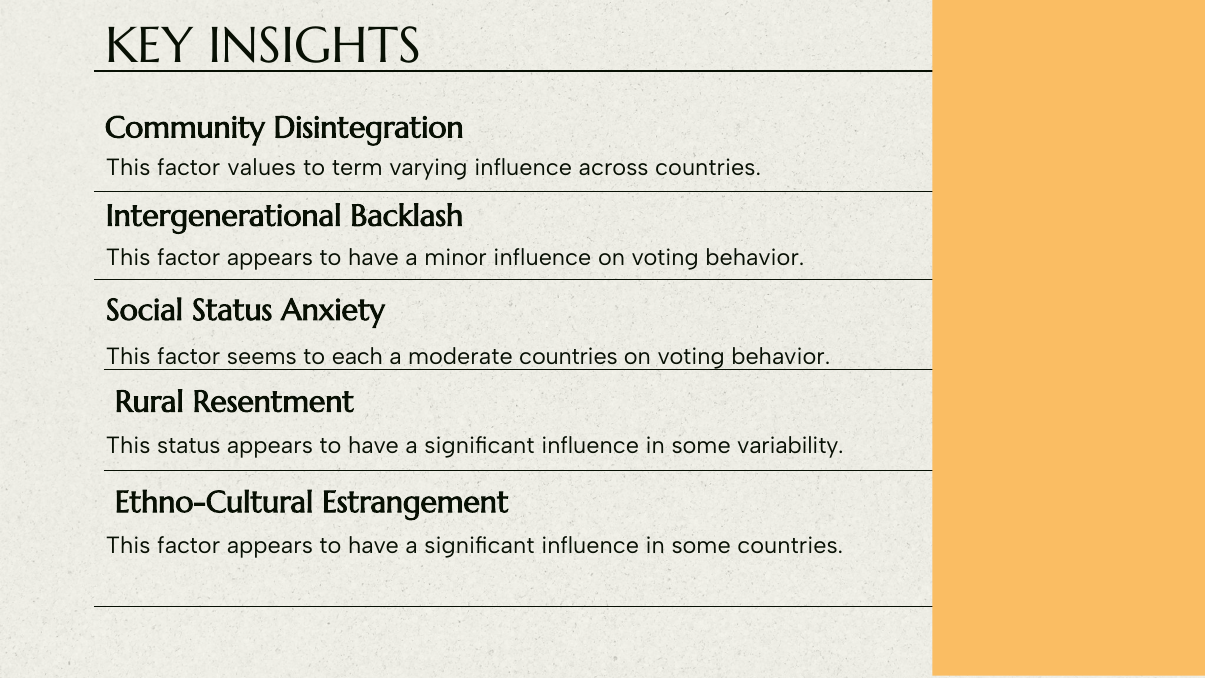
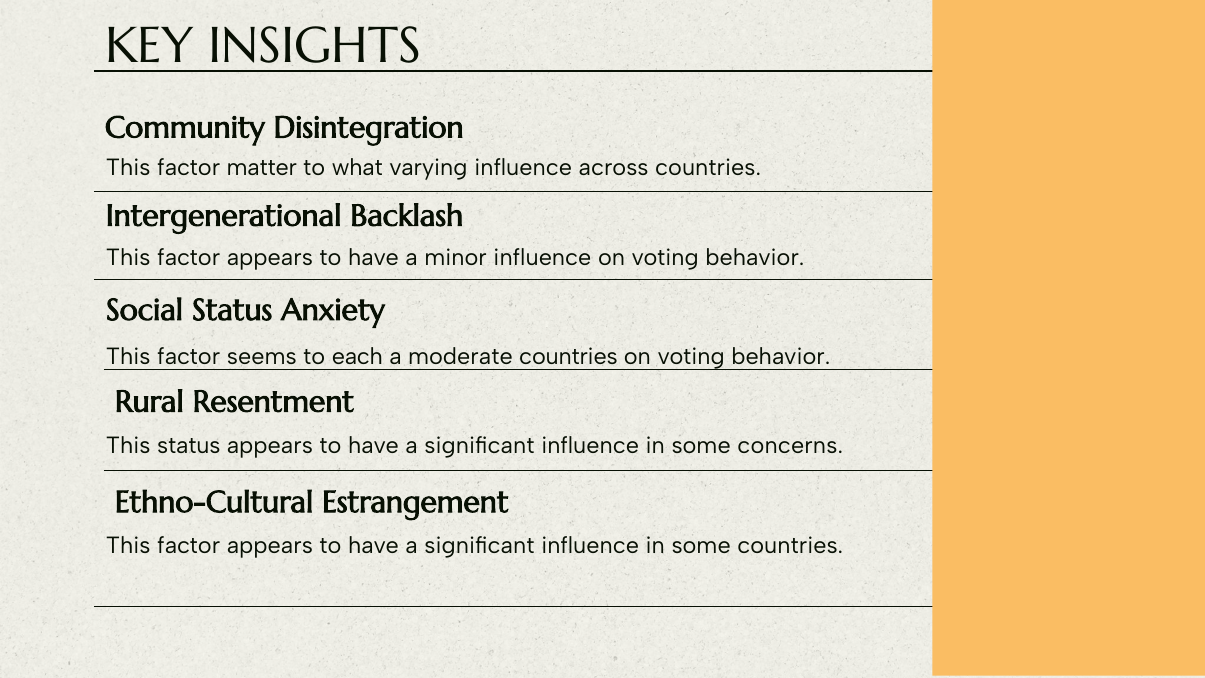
values: values -> matter
term: term -> what
variability: variability -> concerns
